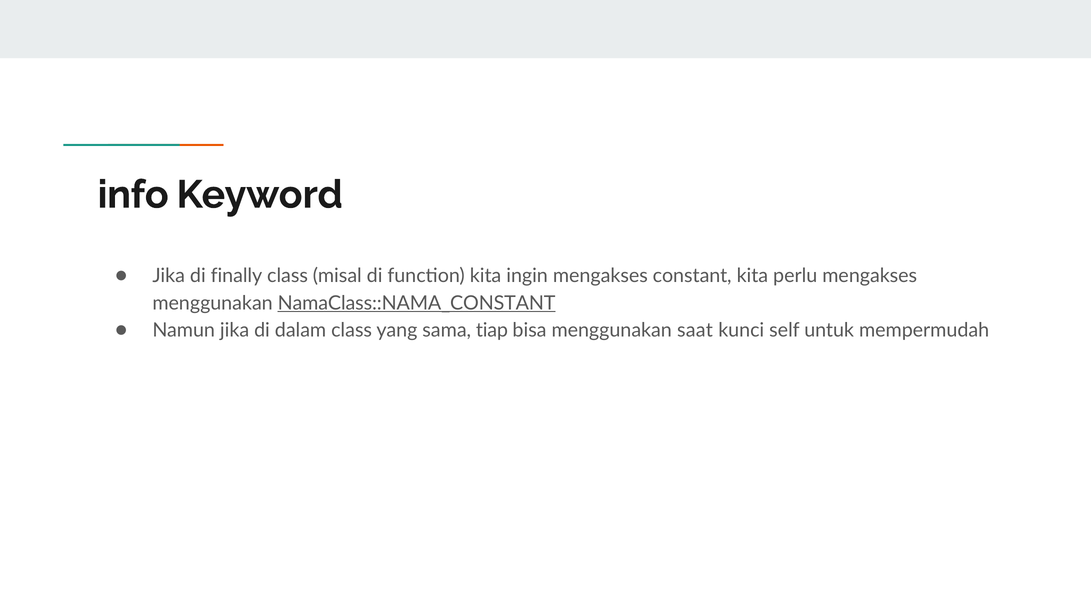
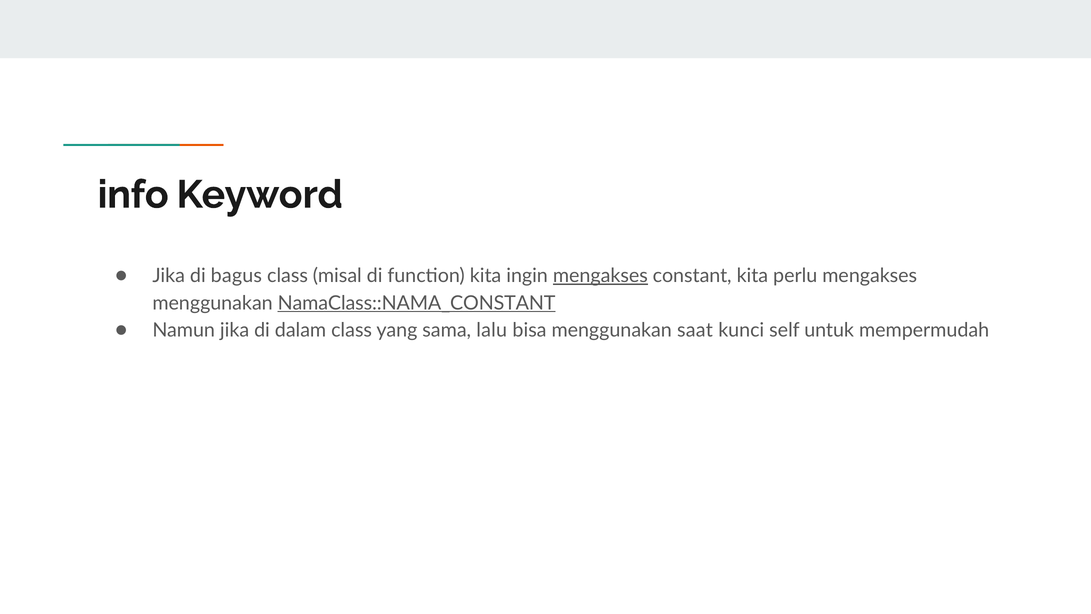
finally: finally -> bagus
mengakses at (600, 276) underline: none -> present
tiap: tiap -> lalu
